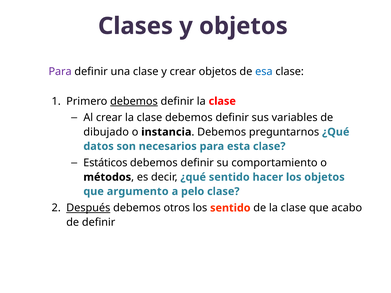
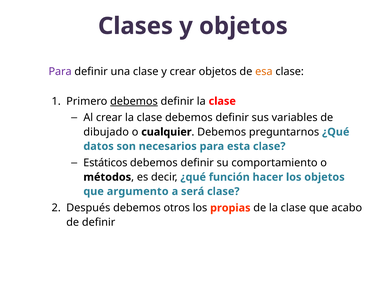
esa colour: blue -> orange
instancia: instancia -> cualquier
¿qué sentido: sentido -> función
pelo: pelo -> será
Después underline: present -> none
los sentido: sentido -> propias
